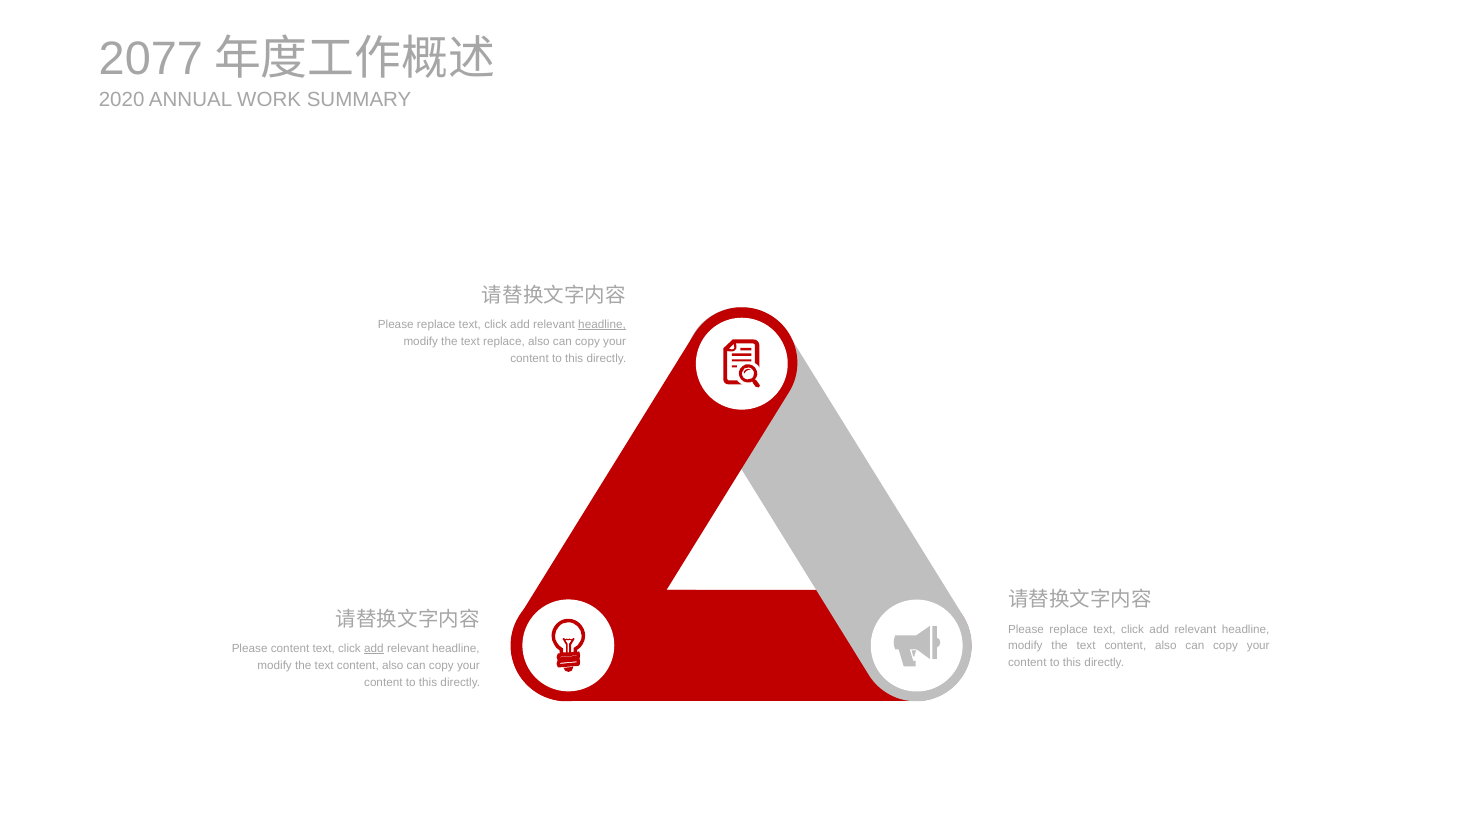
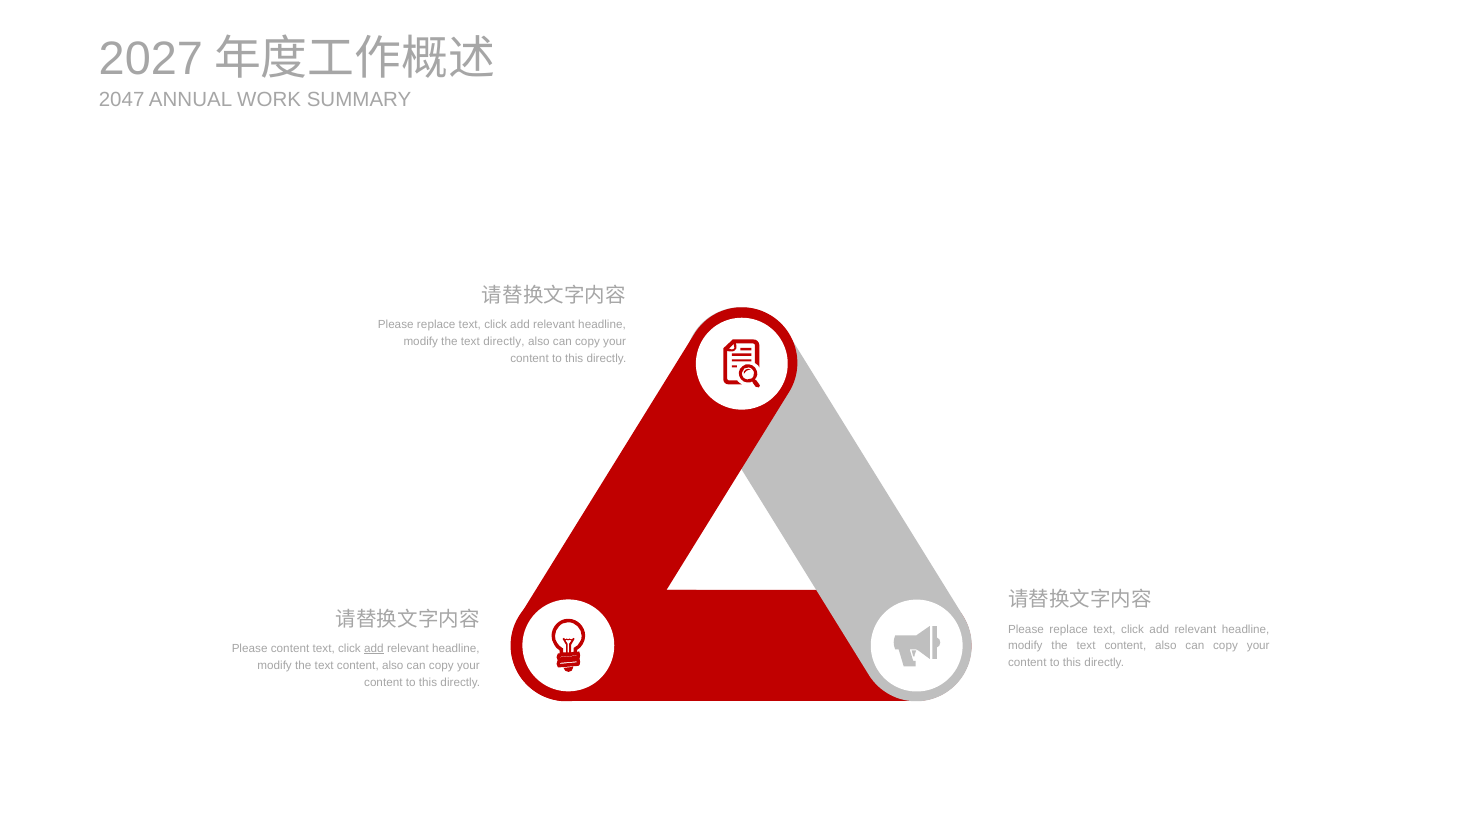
2077: 2077 -> 2027
2020: 2020 -> 2047
headline at (602, 324) underline: present -> none
text replace: replace -> directly
